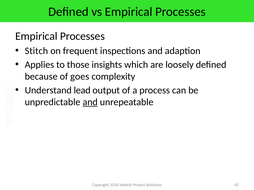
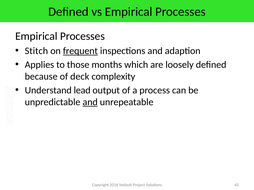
frequent underline: none -> present
insights: insights -> months
goes: goes -> deck
